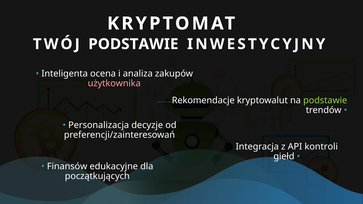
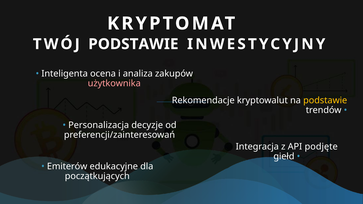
podstawie at (325, 100) colour: light green -> yellow
kontroli: kontroli -> podjęte
Finansów: Finansów -> Emiterów
